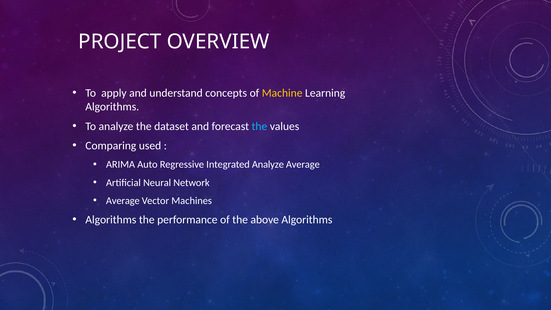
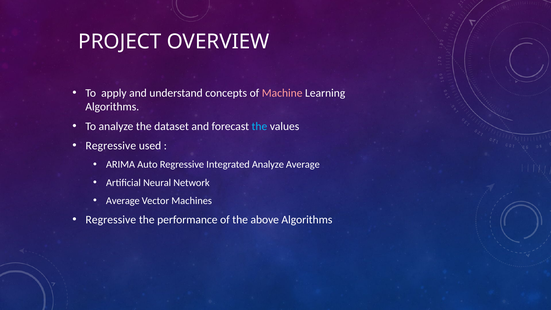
Machine colour: yellow -> pink
Comparing at (111, 146): Comparing -> Regressive
Algorithms at (111, 220): Algorithms -> Regressive
